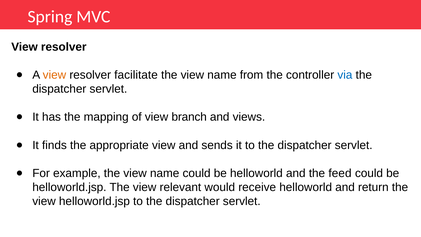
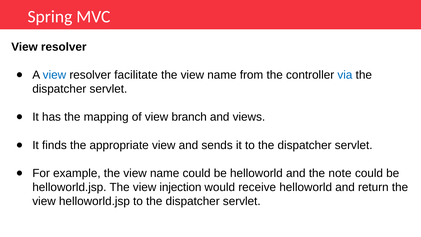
view at (54, 75) colour: orange -> blue
feed: feed -> note
relevant: relevant -> injection
